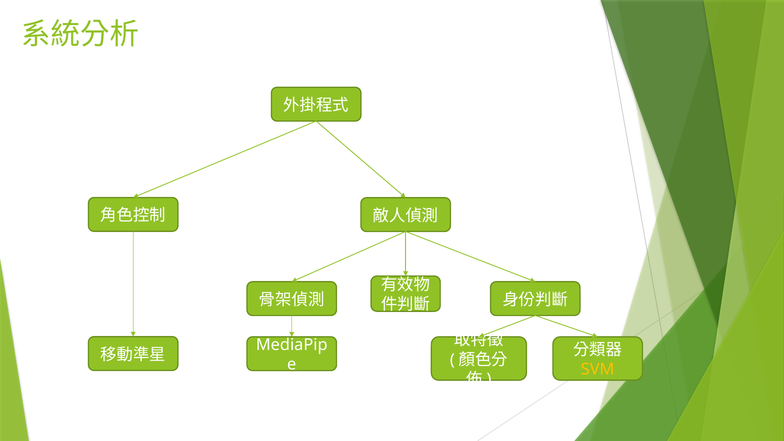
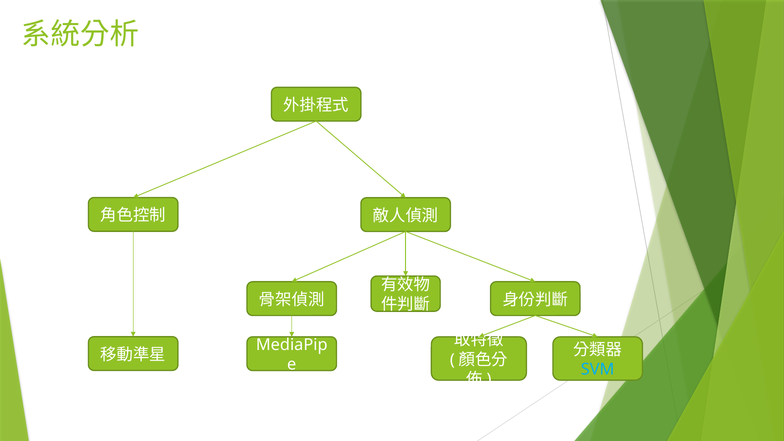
SVM colour: yellow -> light blue
